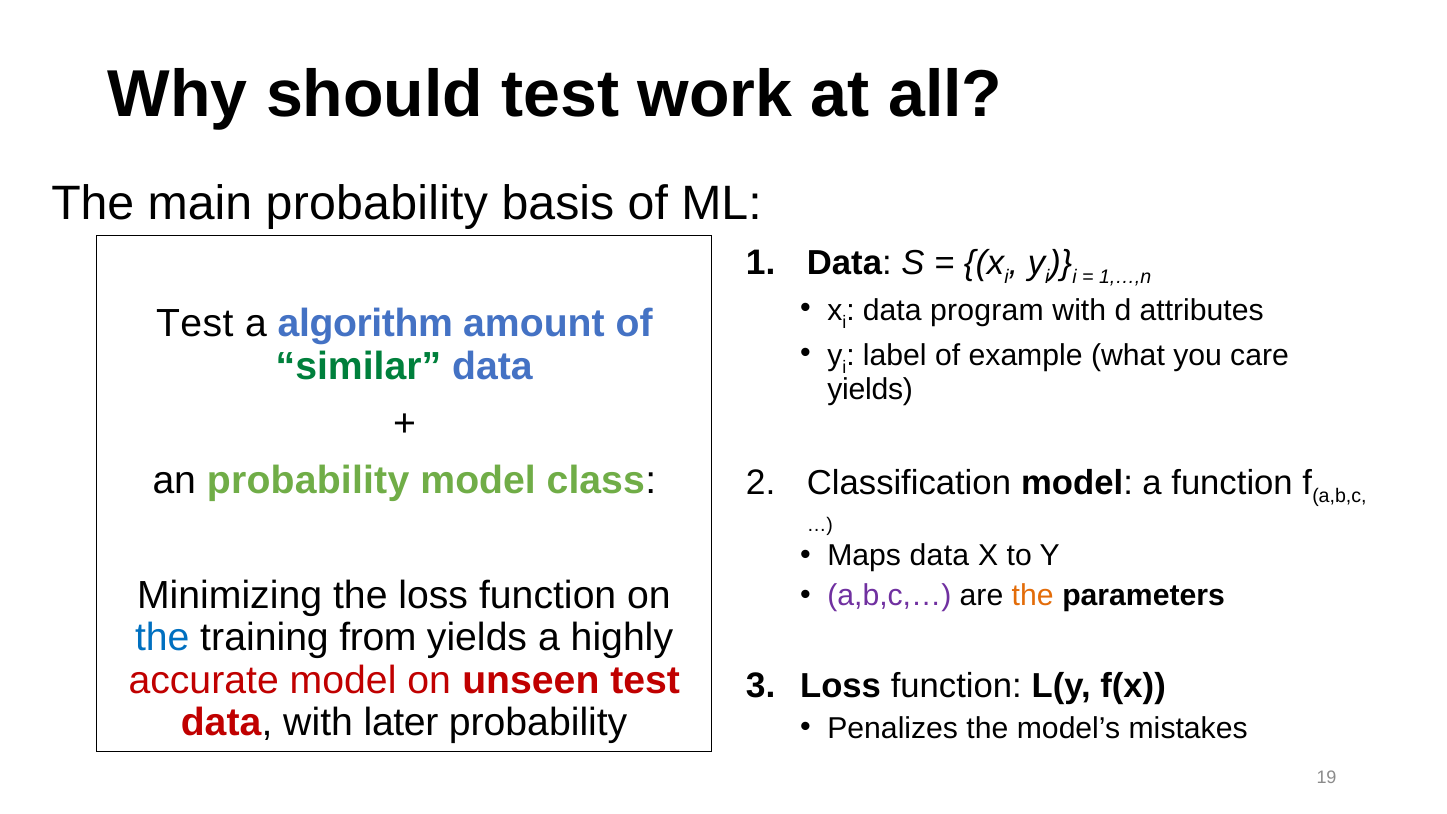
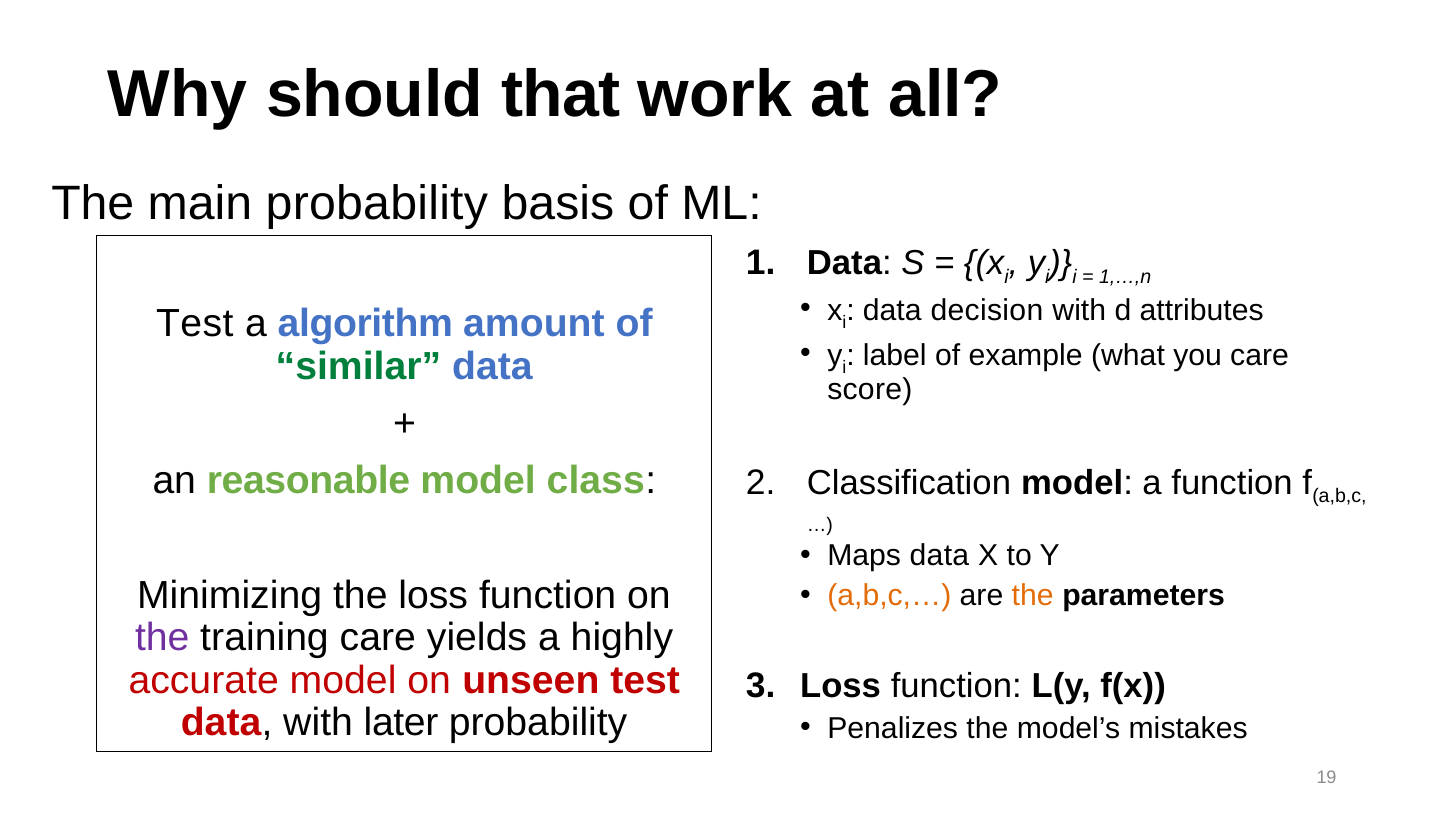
should test: test -> that
program: program -> decision
yields at (870, 389): yields -> score
an probability: probability -> reasonable
a,b,c,… colour: purple -> orange
the at (162, 638) colour: blue -> purple
training from: from -> care
